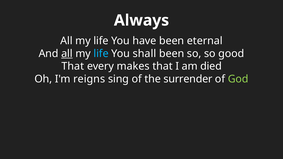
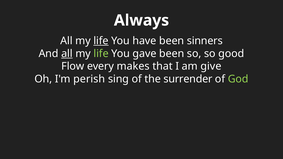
life at (101, 41) underline: none -> present
eternal: eternal -> sinners
life at (101, 54) colour: light blue -> light green
shall: shall -> gave
That at (73, 66): That -> Flow
died: died -> give
reigns: reigns -> perish
